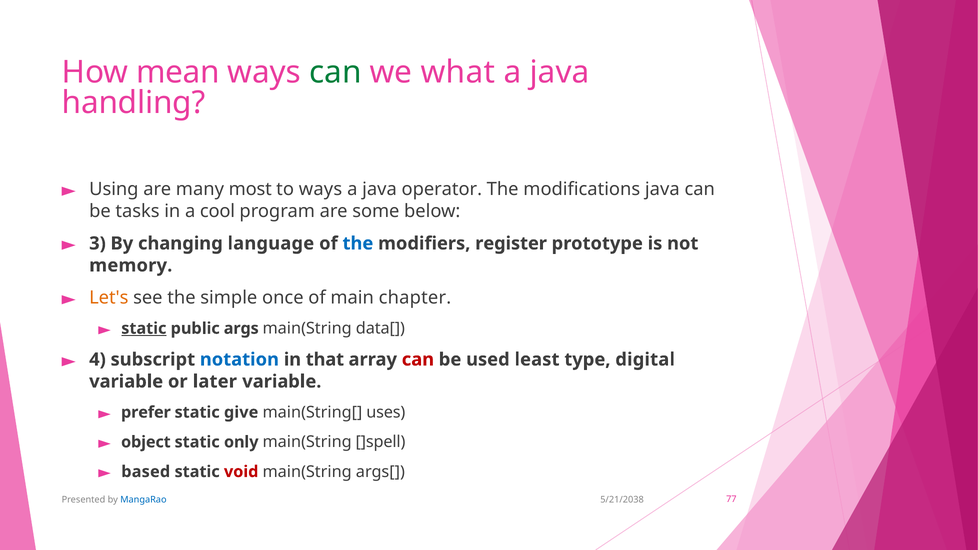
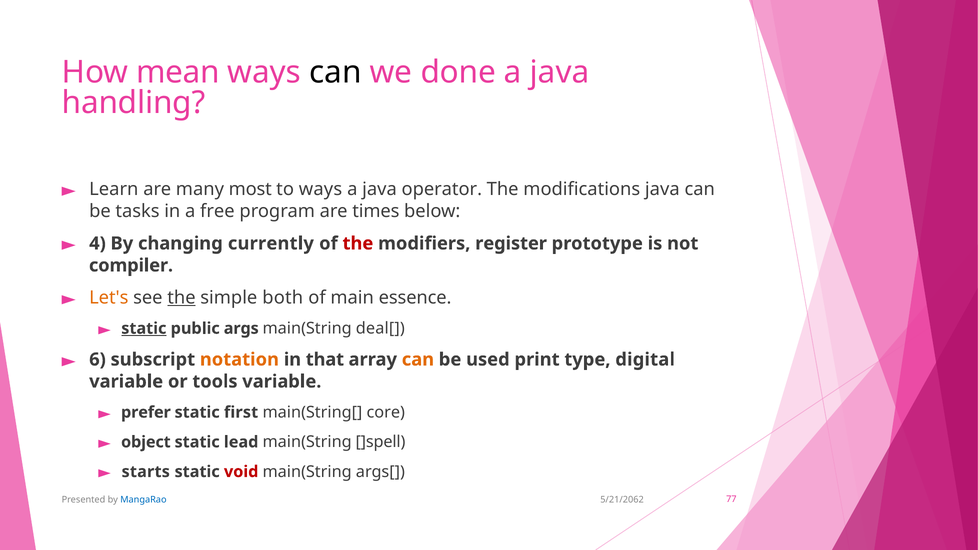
can at (335, 72) colour: green -> black
what: what -> done
Using: Using -> Learn
cool: cool -> free
some: some -> times
3: 3 -> 4
language: language -> currently
the at (358, 243) colour: blue -> red
memory: memory -> compiler
the at (181, 298) underline: none -> present
once: once -> both
chapter: chapter -> essence
data[: data[ -> deal[
4: 4 -> 6
notation colour: blue -> orange
can at (418, 360) colour: red -> orange
least: least -> print
later: later -> tools
give: give -> first
uses: uses -> core
only: only -> lead
based: based -> starts
5/21/2038: 5/21/2038 -> 5/21/2062
